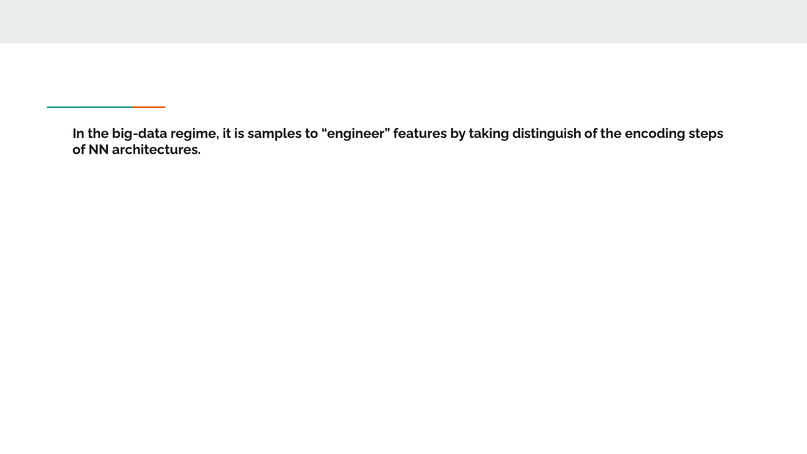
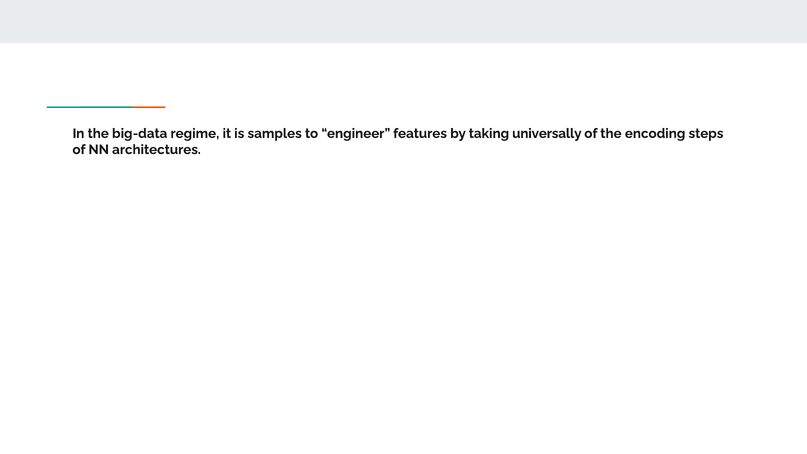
distinguish: distinguish -> universally
